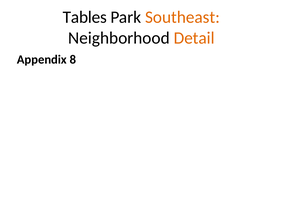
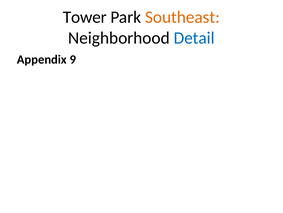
Tables: Tables -> Tower
Detail colour: orange -> blue
8: 8 -> 9
